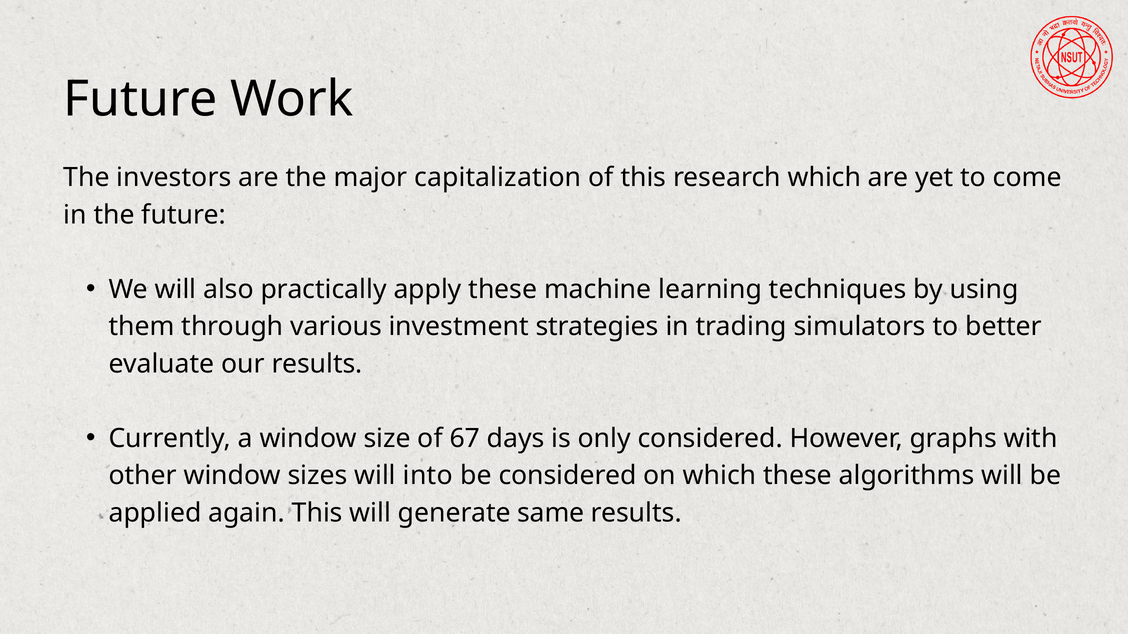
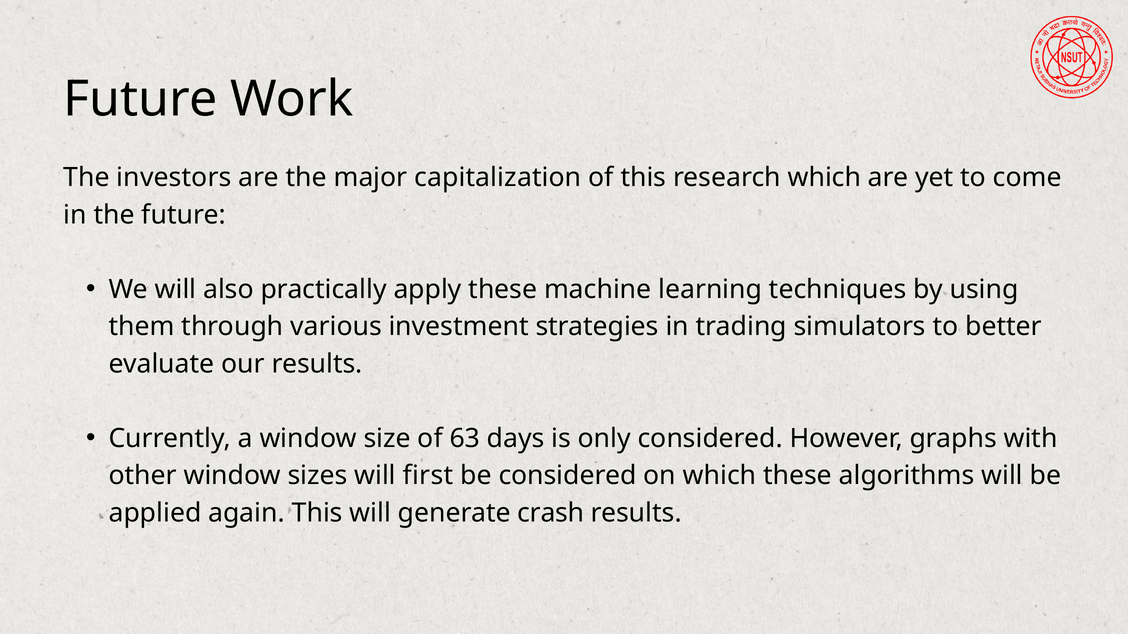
67: 67 -> 63
into: into -> first
same: same -> crash
